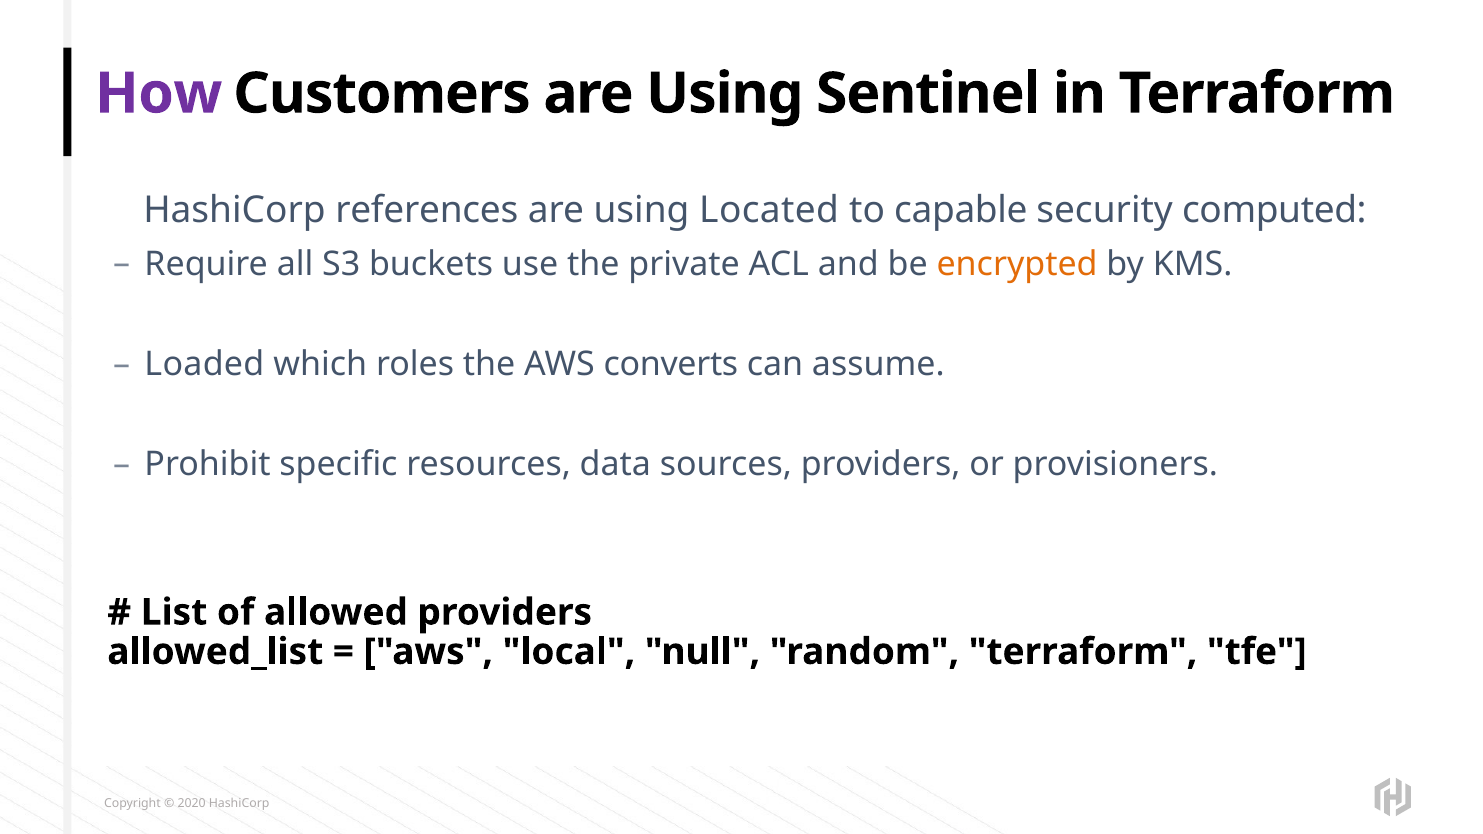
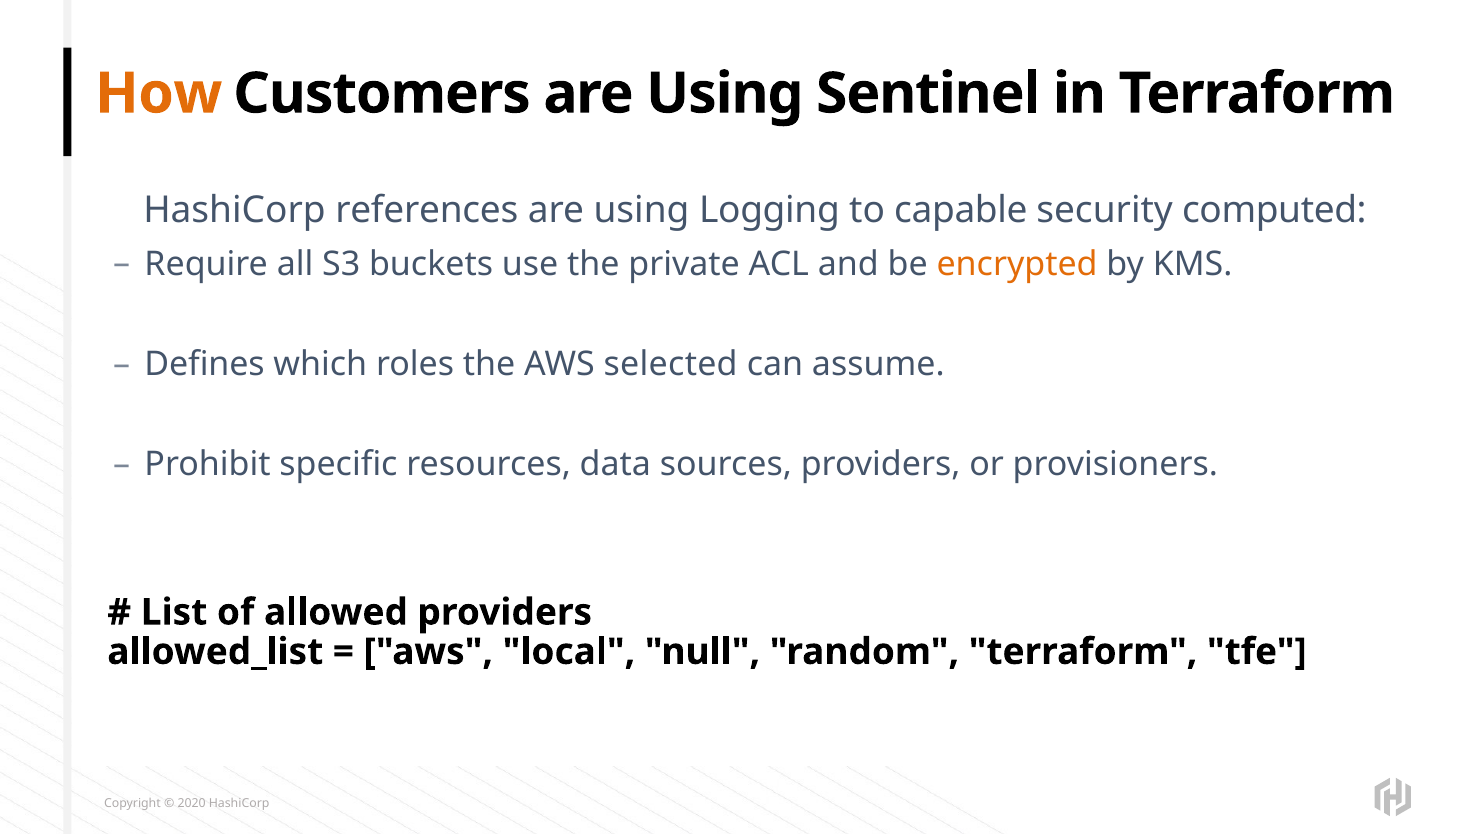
How colour: purple -> orange
Located: Located -> Logging
Loaded: Loaded -> Defines
converts: converts -> selected
